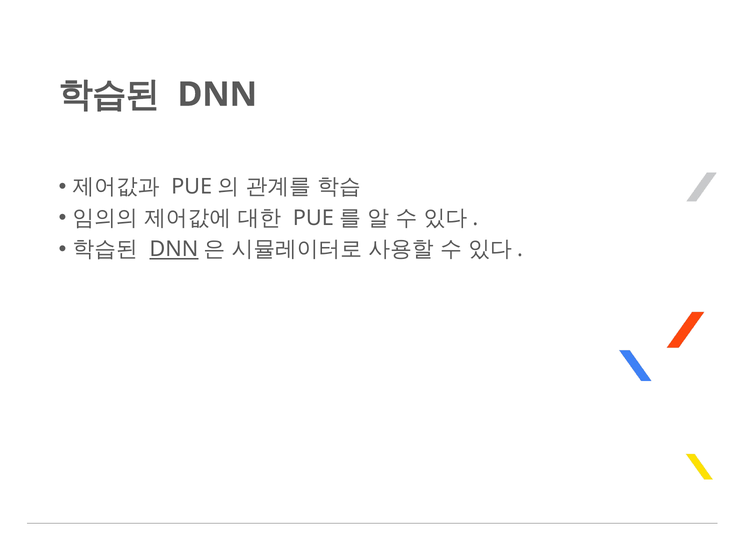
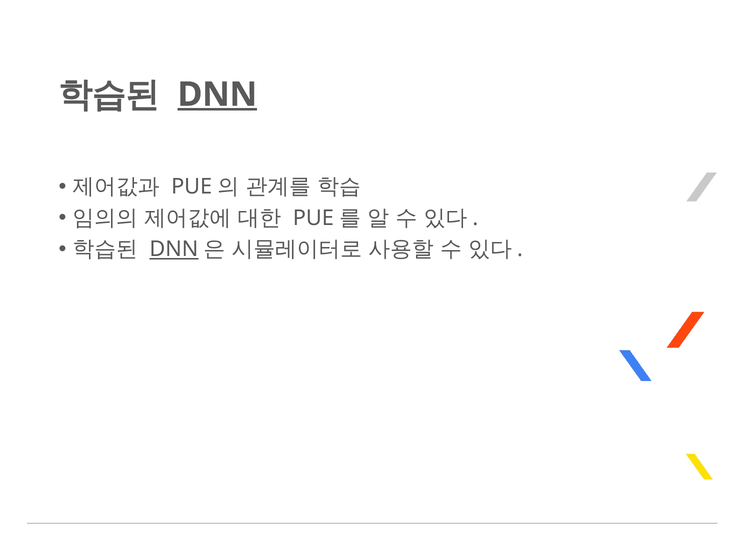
DNN at (217, 94) underline: none -> present
